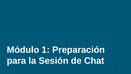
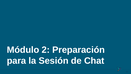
1: 1 -> 2
